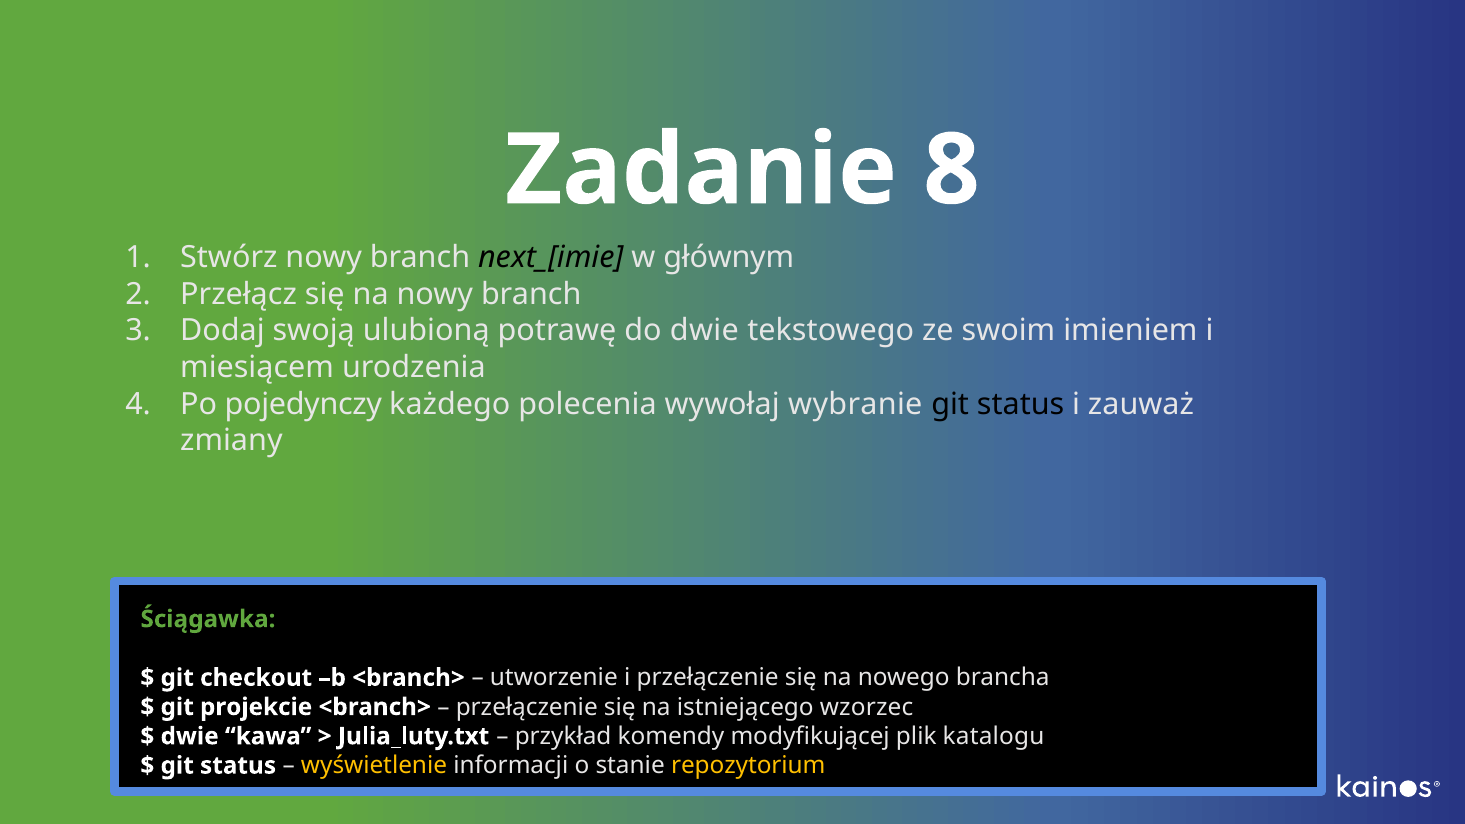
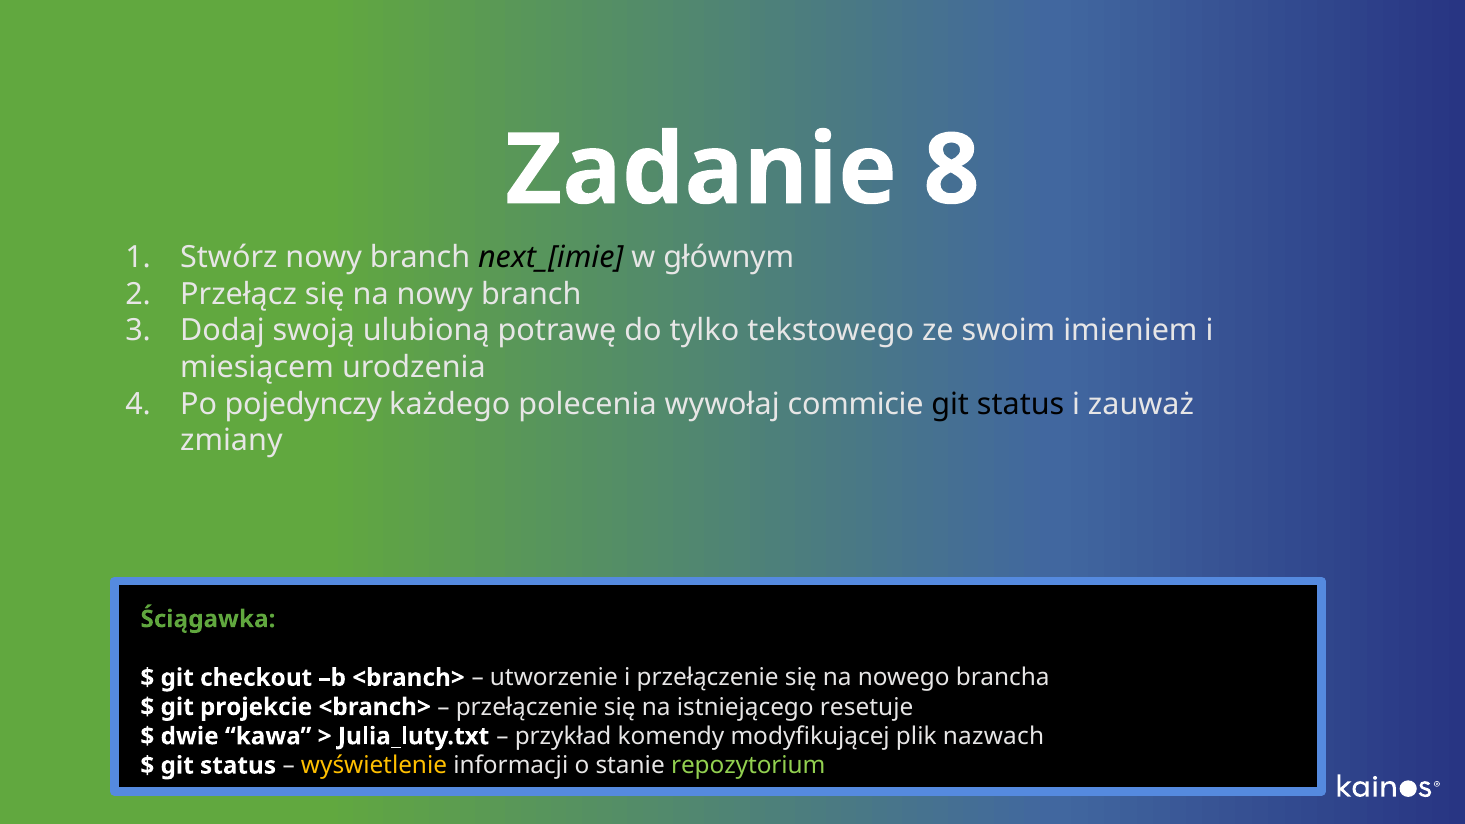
do dwie: dwie -> tylko
wybranie: wybranie -> commicie
wzorzec: wzorzec -> resetuje
katalogu: katalogu -> nazwach
repozytorium colour: yellow -> light green
